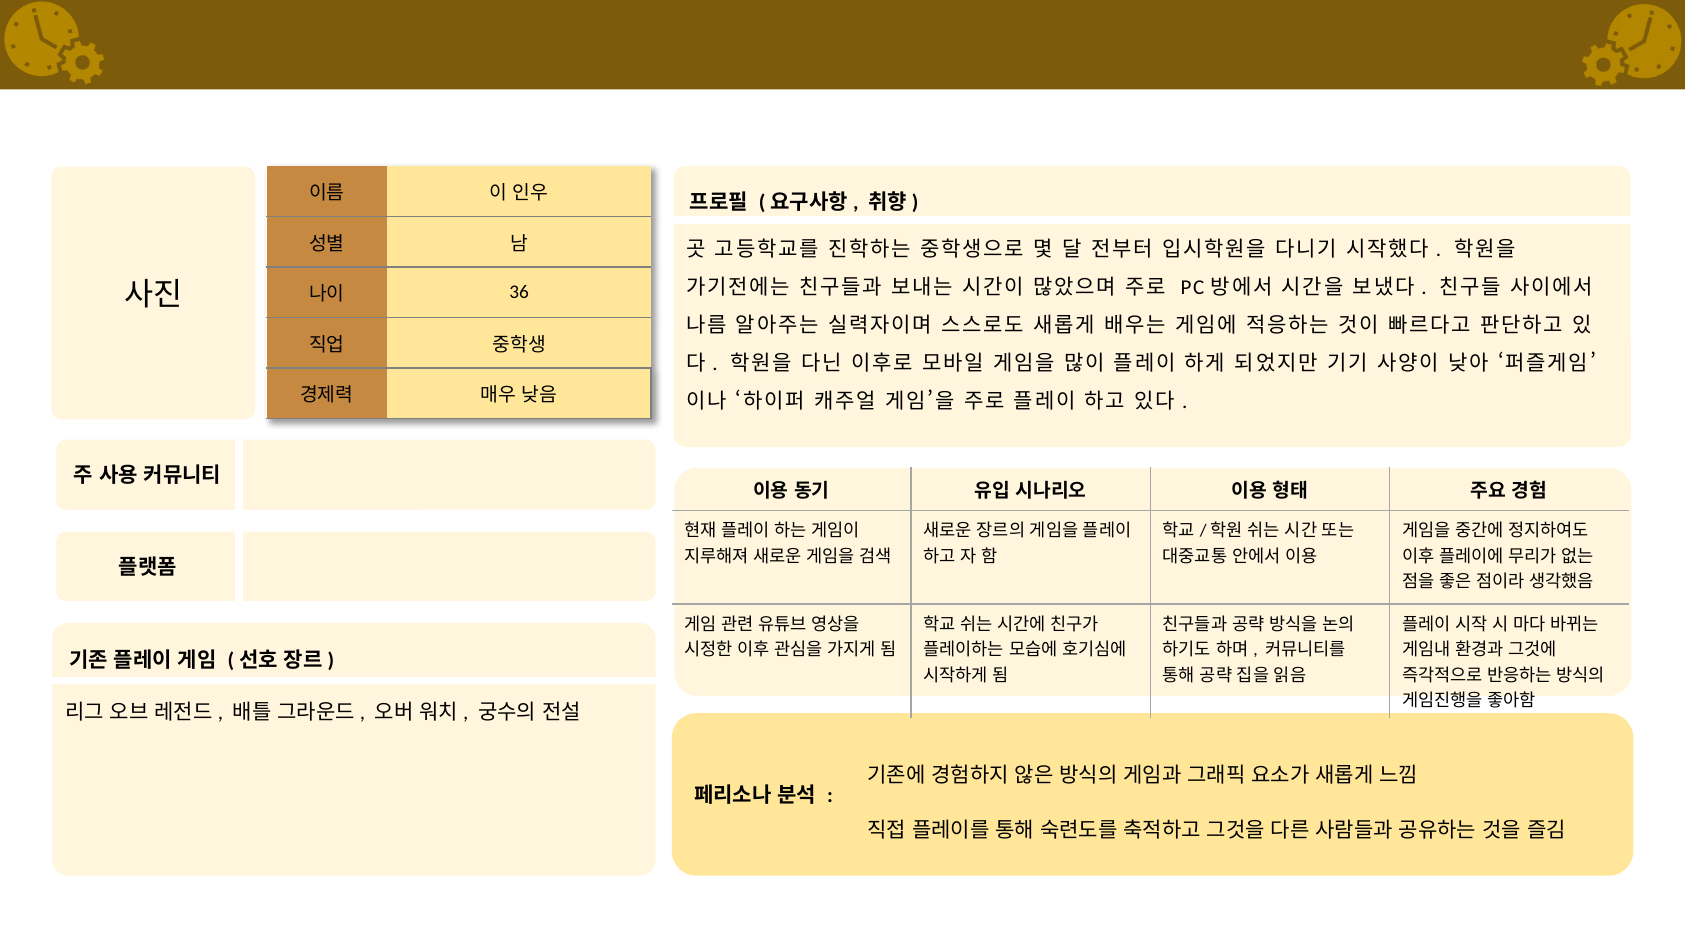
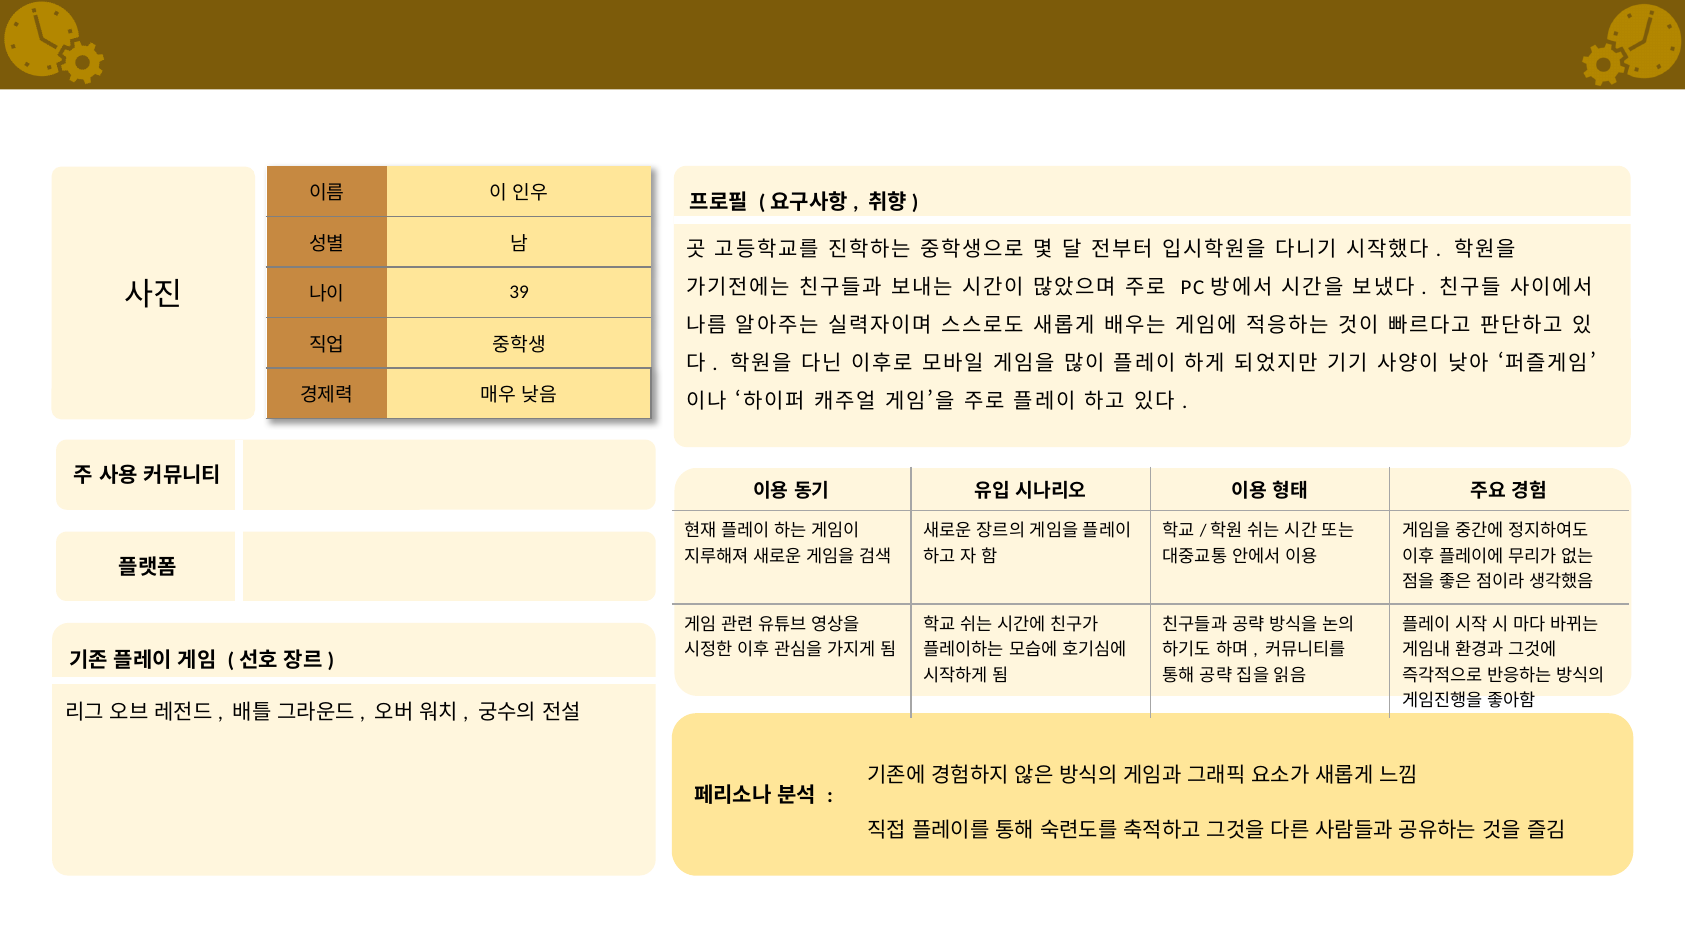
36: 36 -> 39
